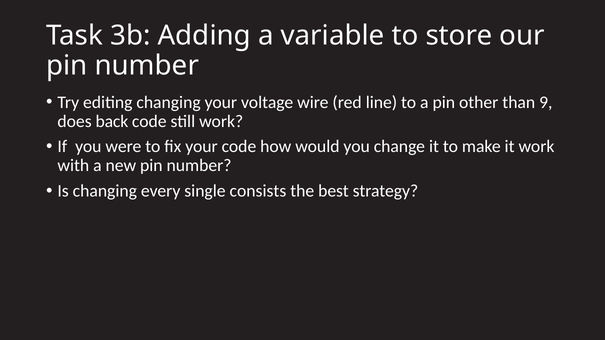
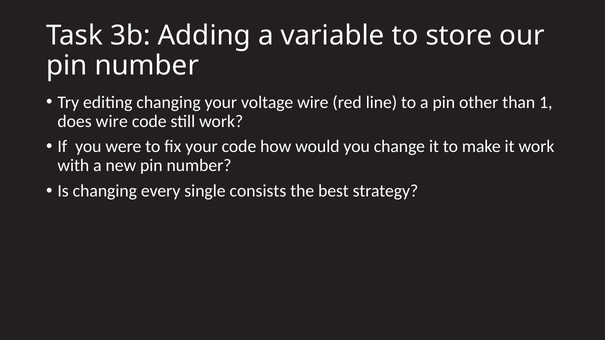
9: 9 -> 1
does back: back -> wire
